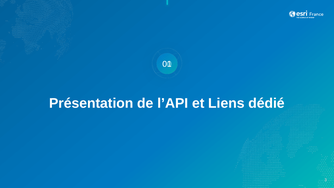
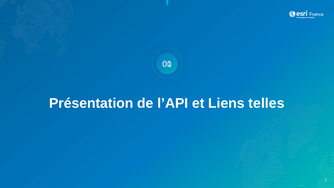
dédié: dédié -> telles
